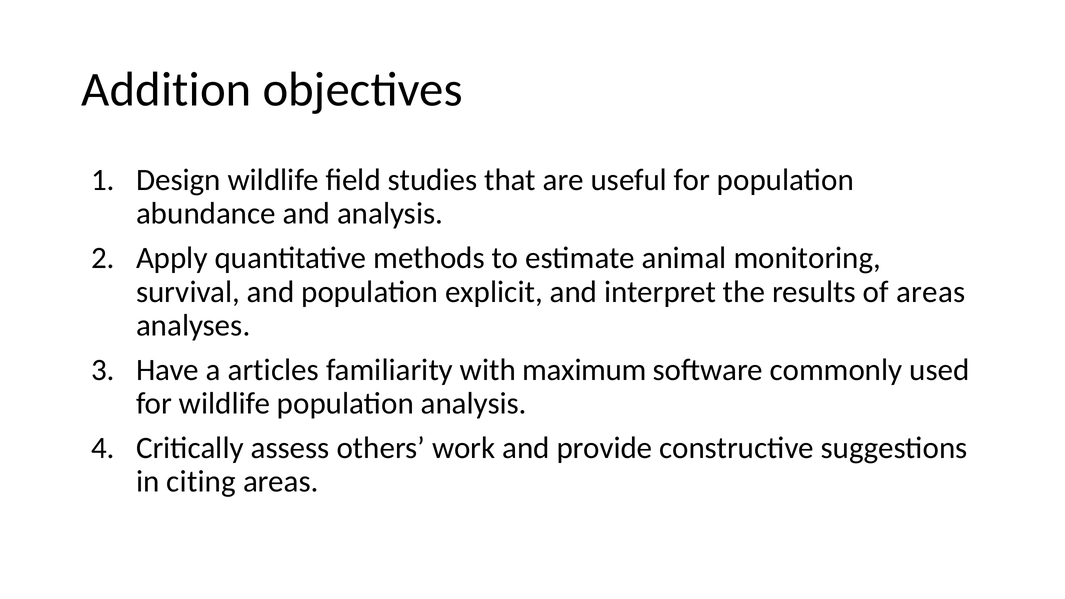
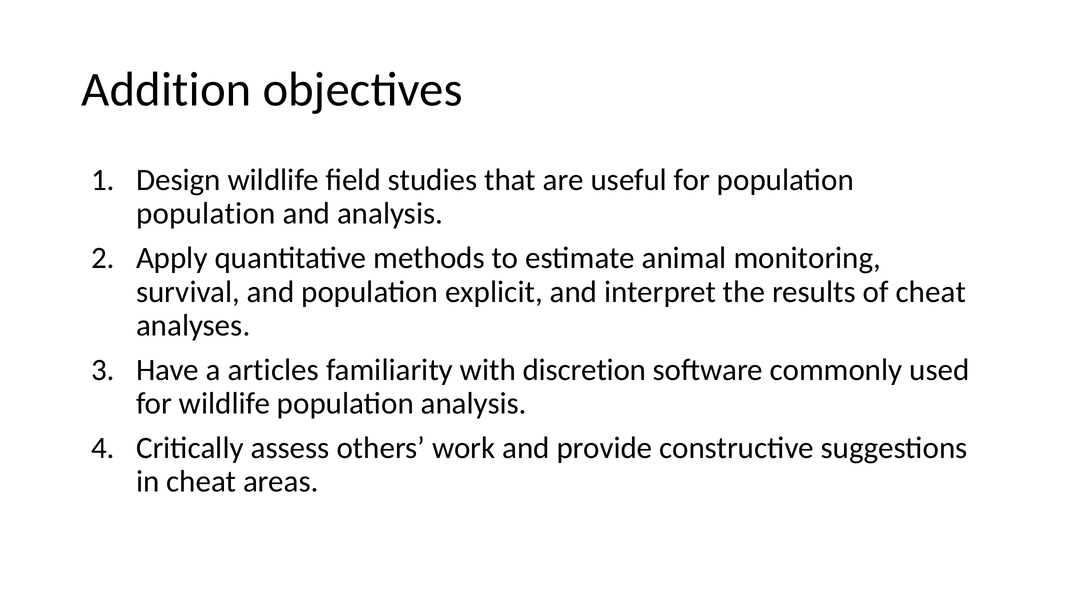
abundance at (206, 214): abundance -> population
of areas: areas -> cheat
maximum: maximum -> discretion
in citing: citing -> cheat
